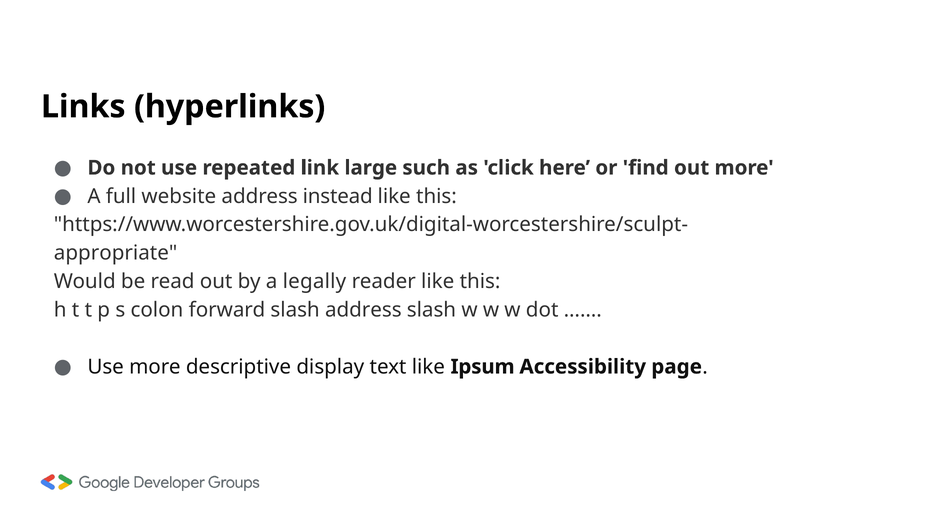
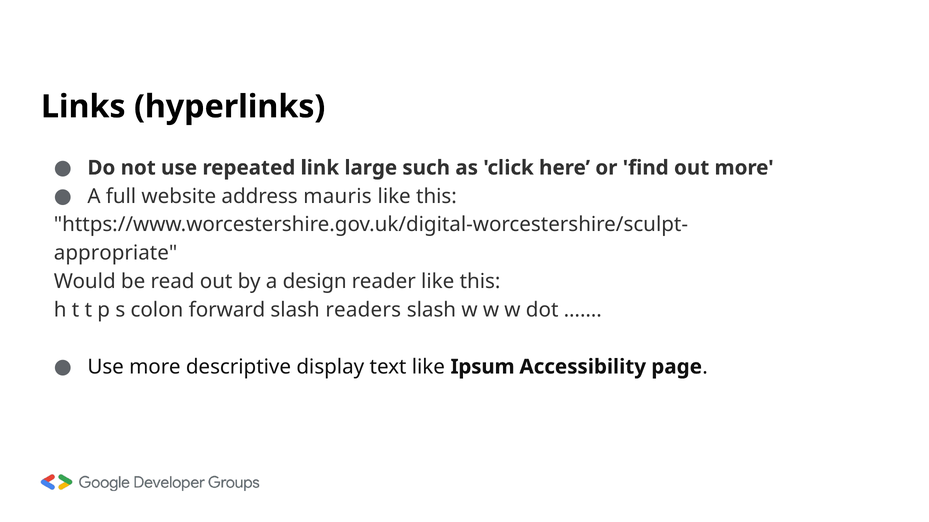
instead: instead -> mauris
legally: legally -> design
slash address: address -> readers
